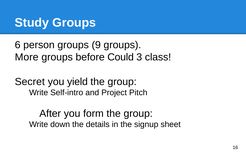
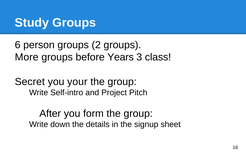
9: 9 -> 2
Could: Could -> Years
yield: yield -> your
